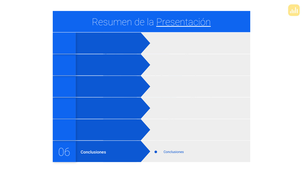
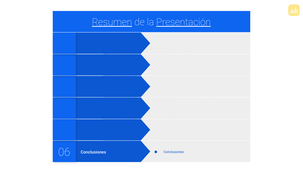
Resumen underline: none -> present
